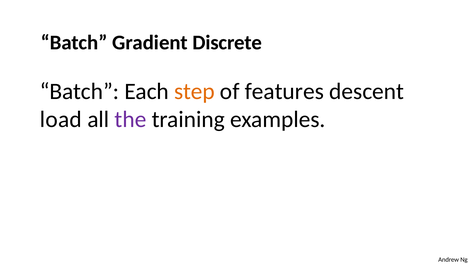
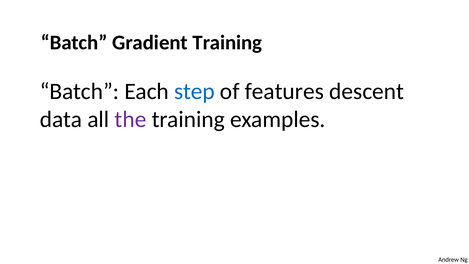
Gradient Discrete: Discrete -> Training
step colour: orange -> blue
load: load -> data
